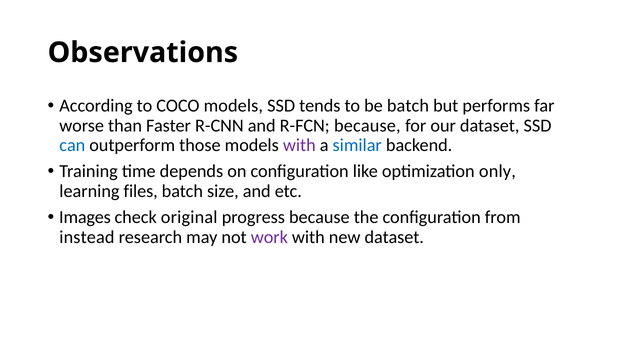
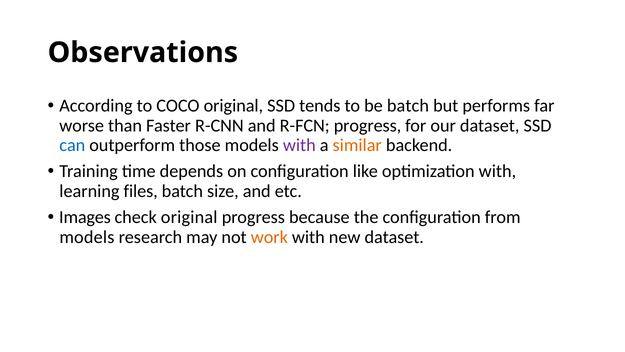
COCO models: models -> original
R-FCN because: because -> progress
similar colour: blue -> orange
optimization only: only -> with
instead at (87, 237): instead -> models
work colour: purple -> orange
